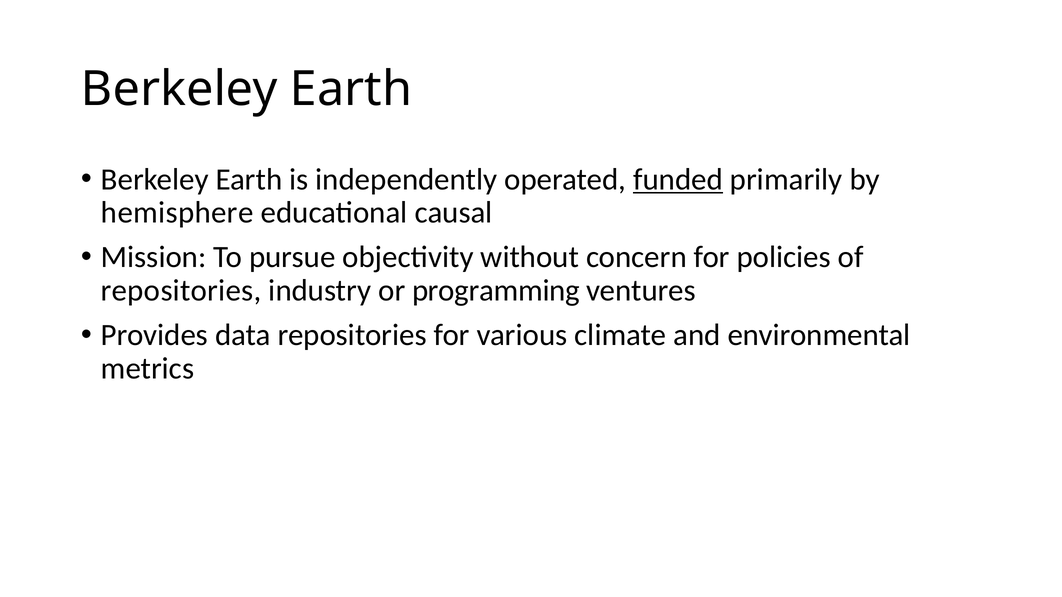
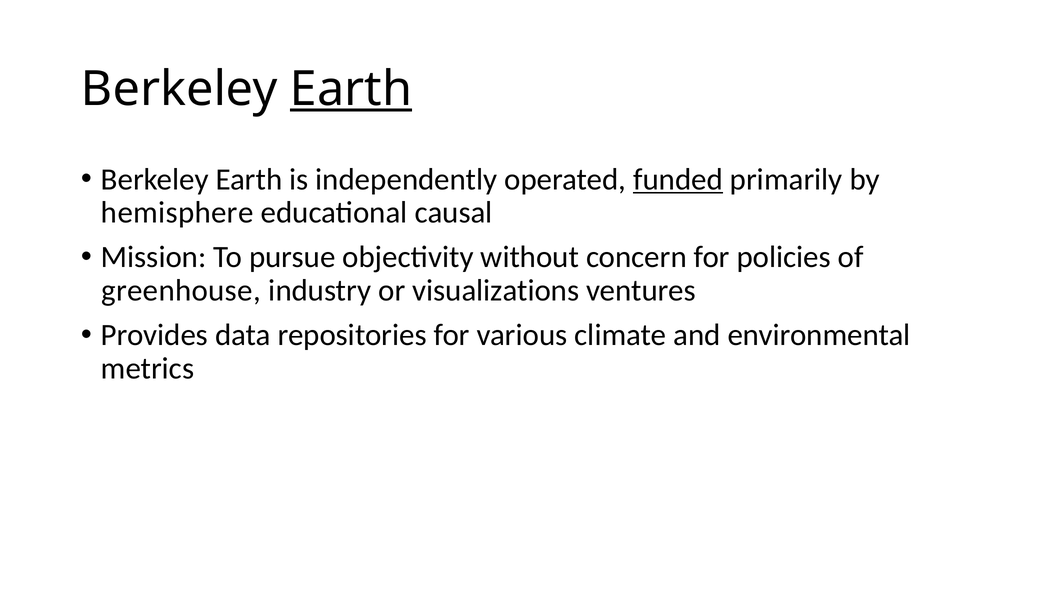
Earth at (351, 89) underline: none -> present
repositories at (181, 291): repositories -> greenhouse
programming: programming -> visualizations
